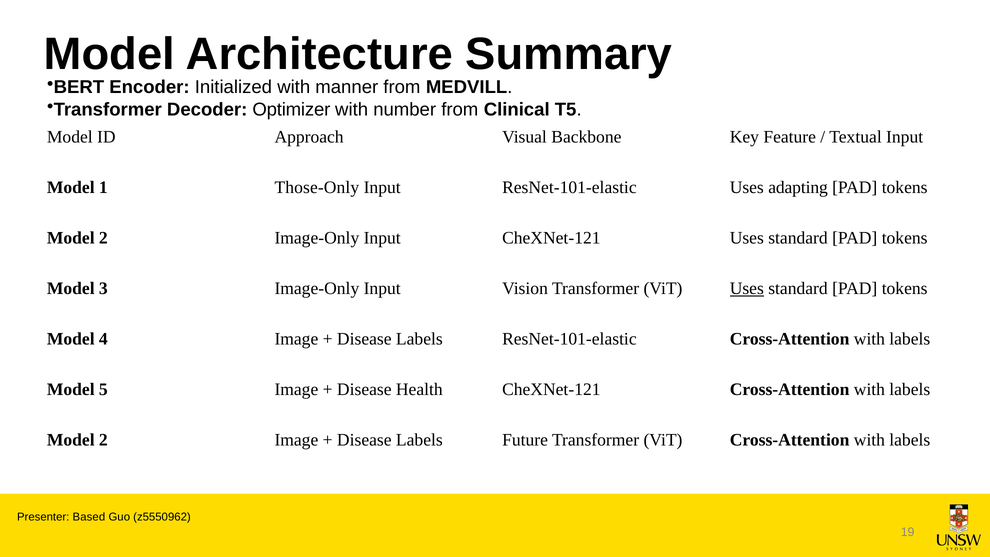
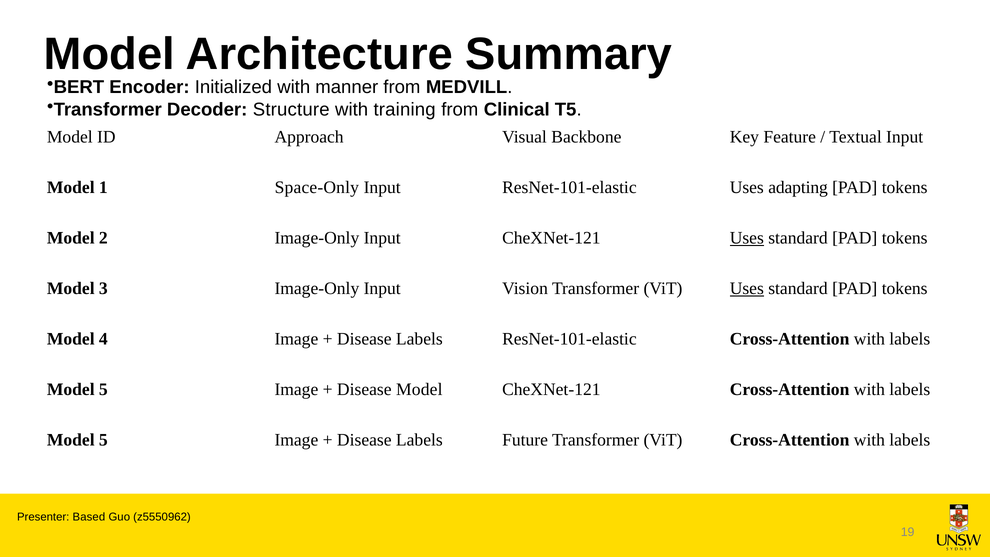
Optimizer: Optimizer -> Structure
number: number -> training
Those-Only: Those-Only -> Space-Only
Uses at (747, 238) underline: none -> present
Disease Health: Health -> Model
2 at (103, 440): 2 -> 5
